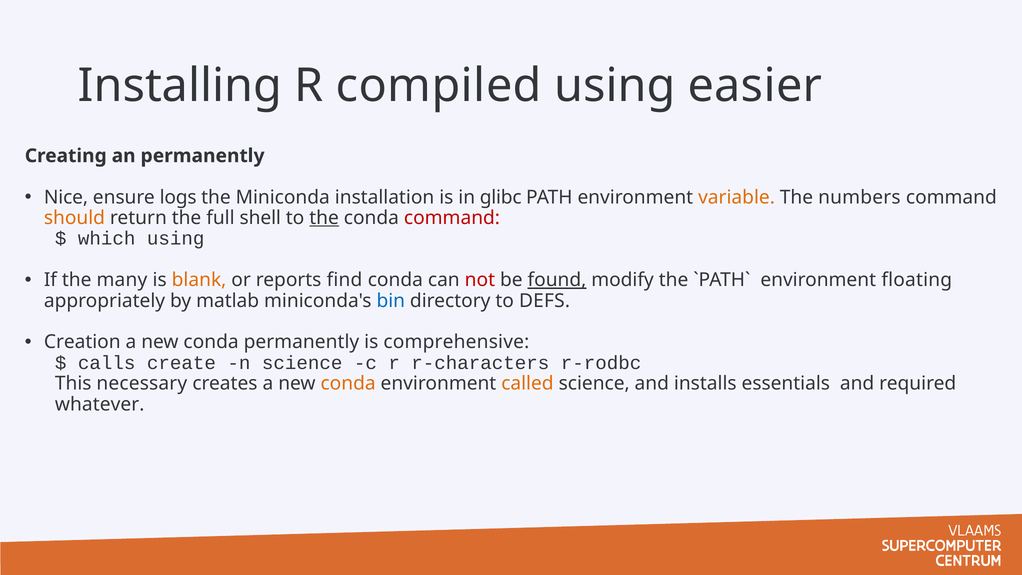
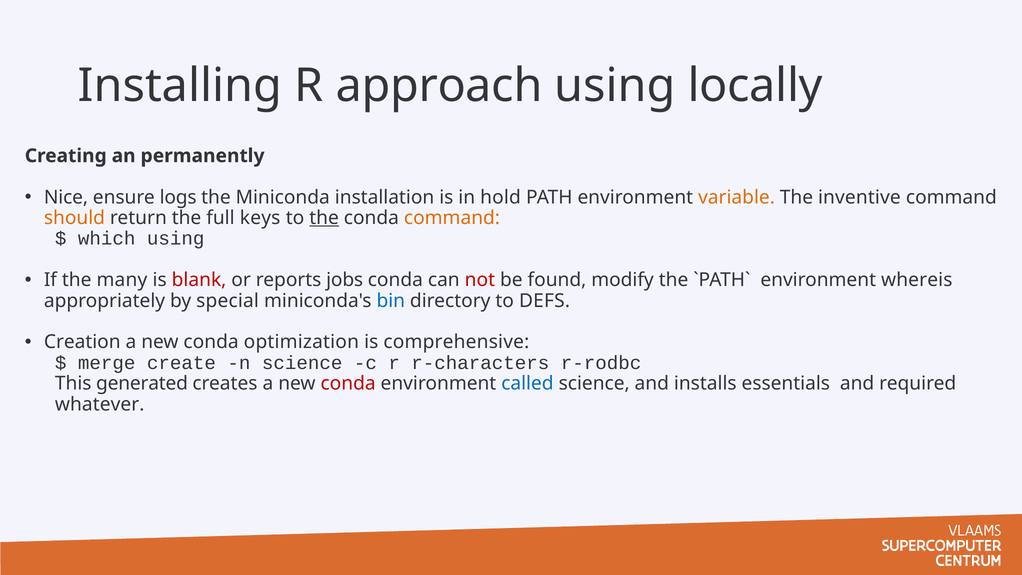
compiled: compiled -> approach
easier: easier -> locally
glibc: glibc -> hold
numbers: numbers -> inventive
shell: shell -> keys
command at (452, 218) colour: red -> orange
blank colour: orange -> red
find: find -> jobs
found underline: present -> none
floating: floating -> whereis
matlab: matlab -> special
conda permanently: permanently -> optimization
calls: calls -> merge
necessary: necessary -> generated
conda at (348, 383) colour: orange -> red
called colour: orange -> blue
